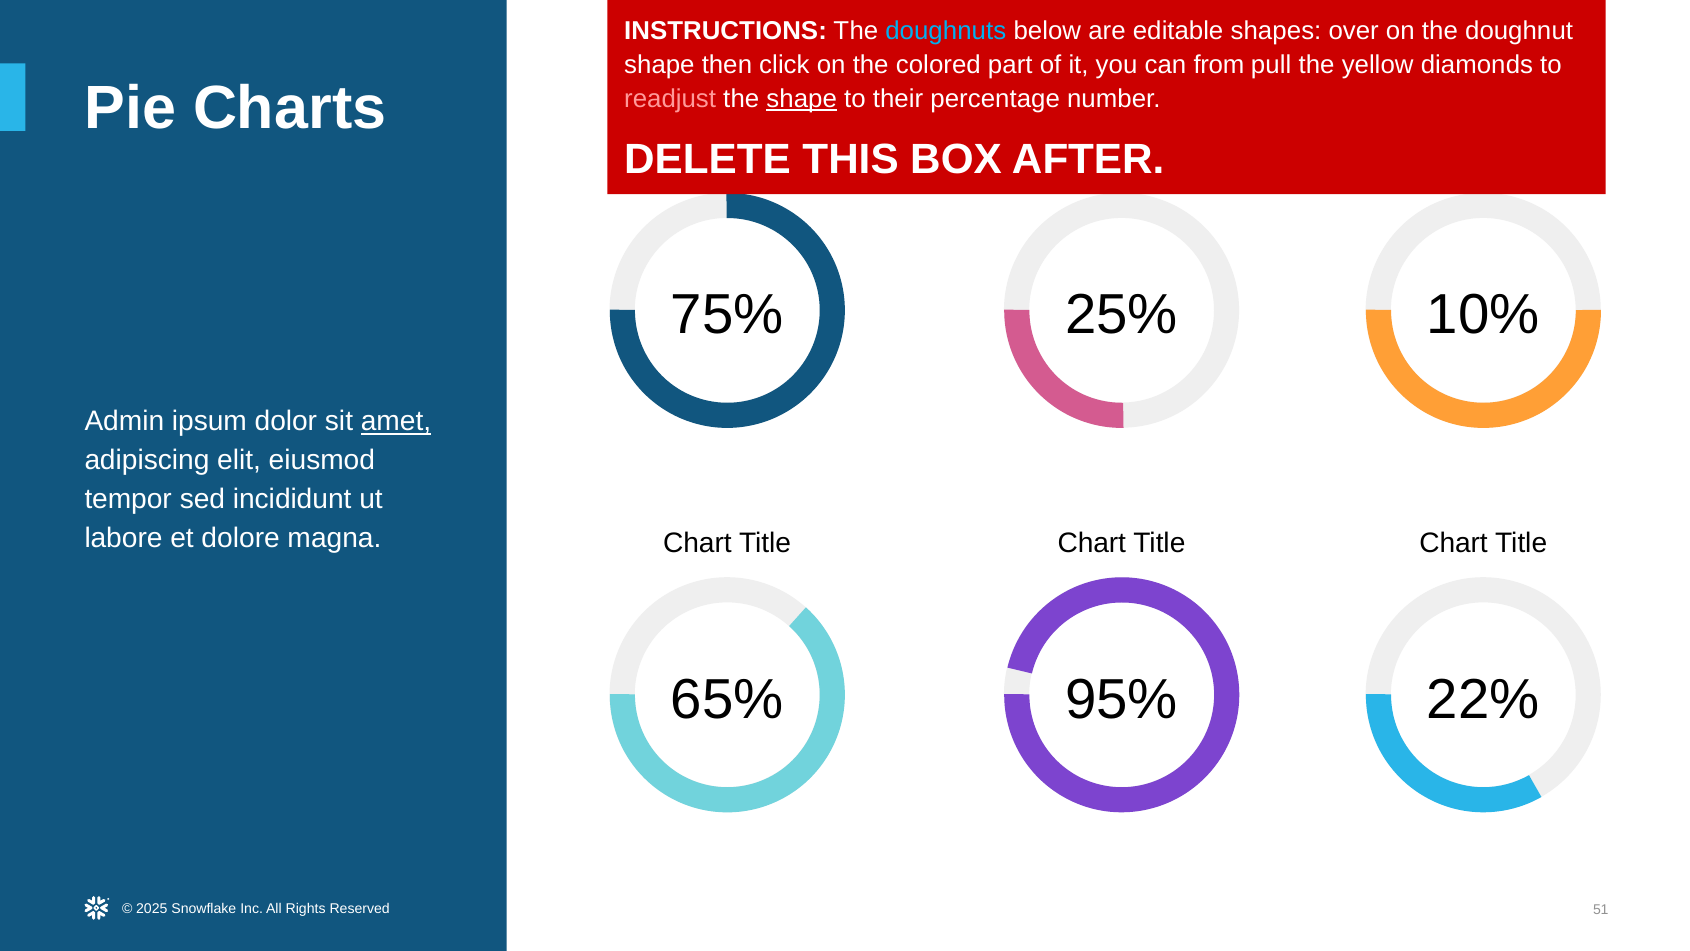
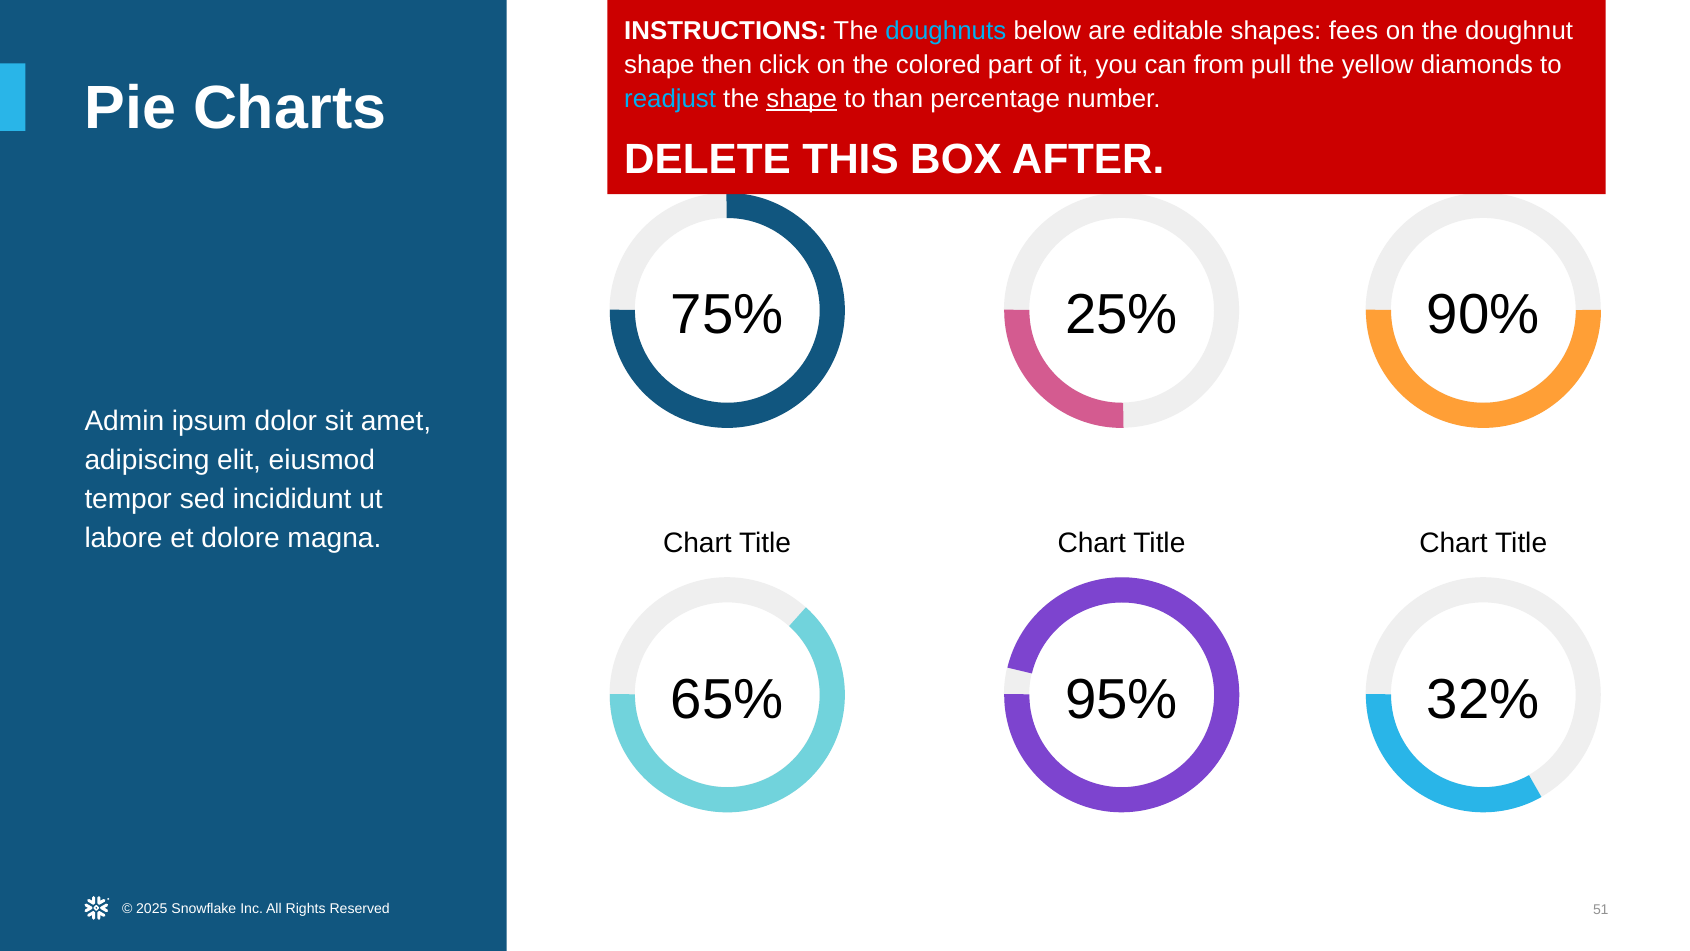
over: over -> fees
readjust colour: pink -> light blue
their: their -> than
10%: 10% -> 90%
amet underline: present -> none
22%: 22% -> 32%
